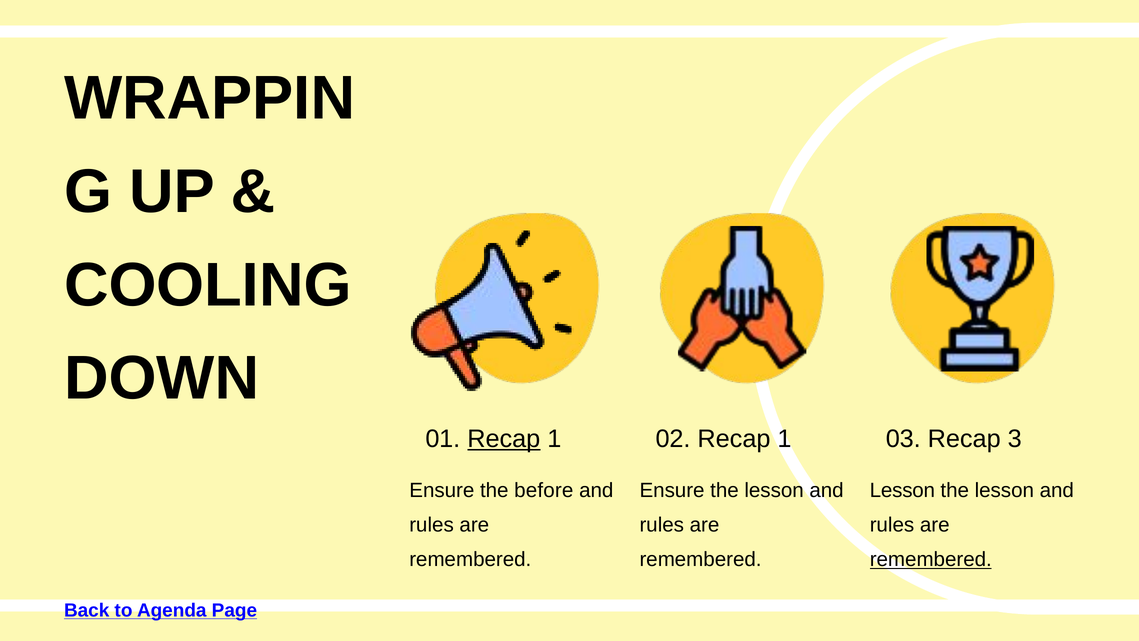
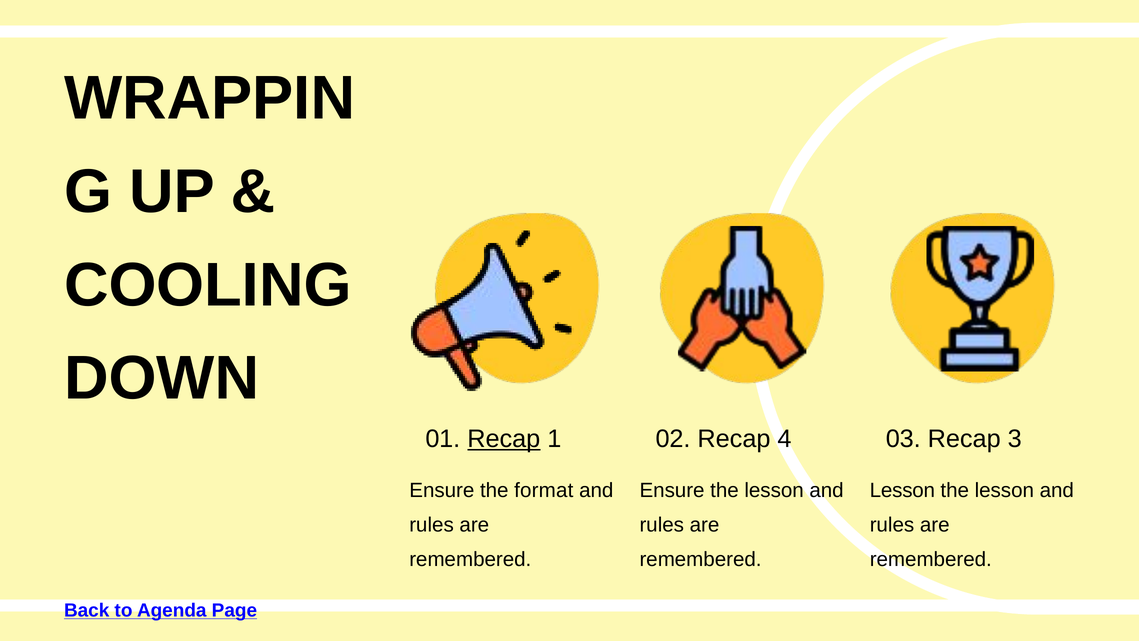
02 Recap 1: 1 -> 4
before: before -> format
remembered at (931, 559) underline: present -> none
